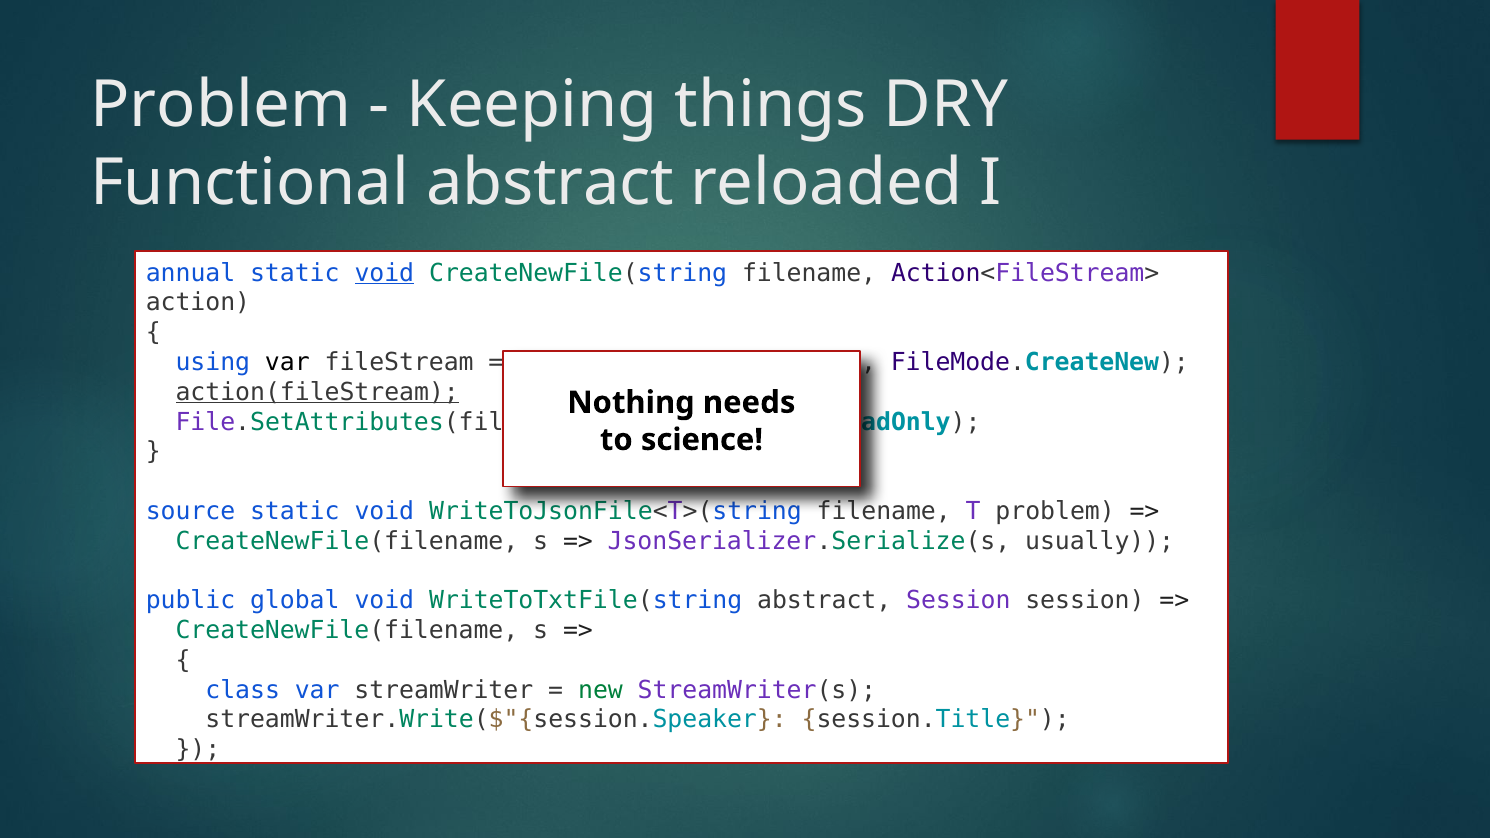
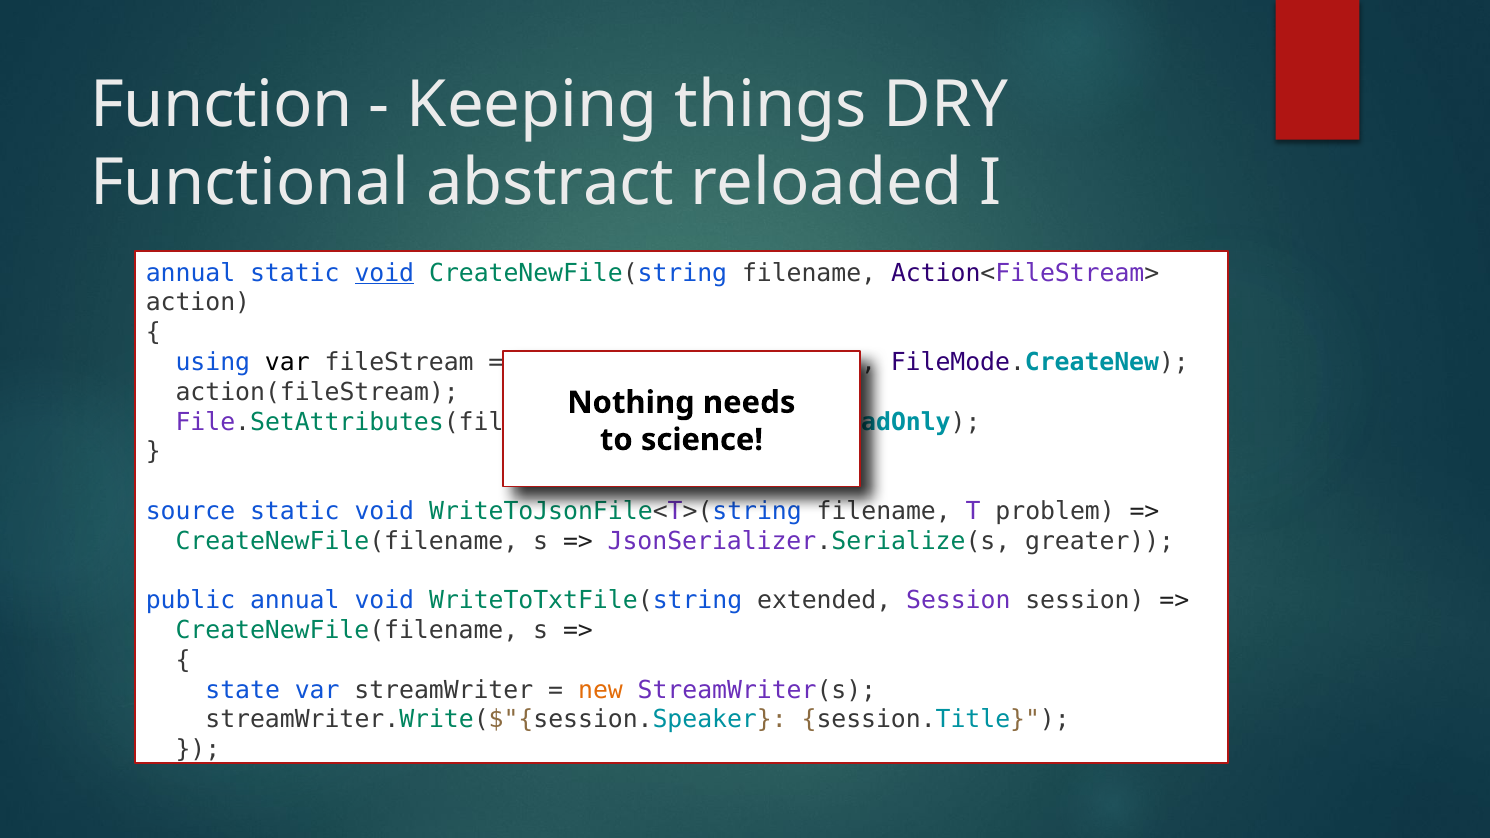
Problem at (221, 105): Problem -> Function
action(fileStream underline: present -> none
usually: usually -> greater
public global: global -> annual
WriteToTxtFile(string abstract: abstract -> extended
class: class -> state
new at (600, 690) colour: green -> orange
